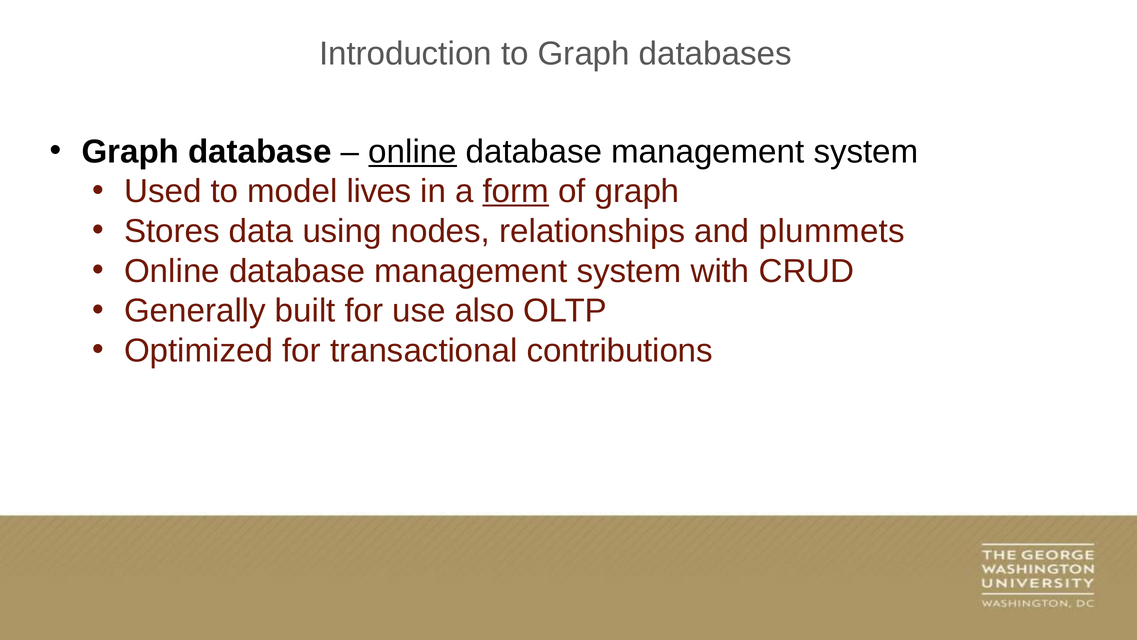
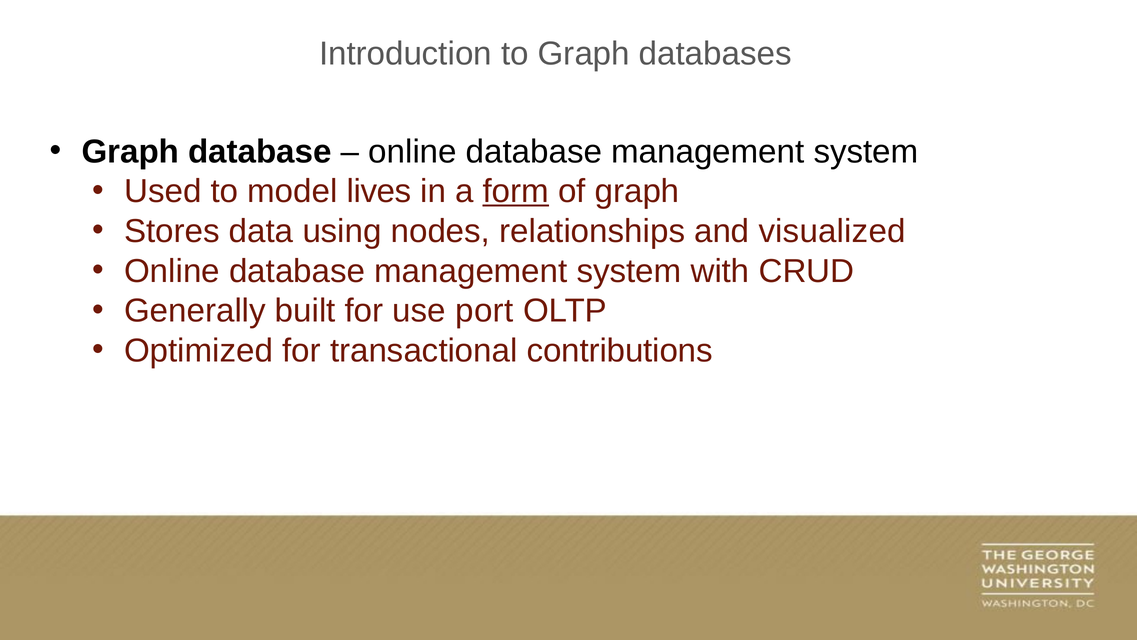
online at (413, 151) underline: present -> none
plummets: plummets -> visualized
also: also -> port
